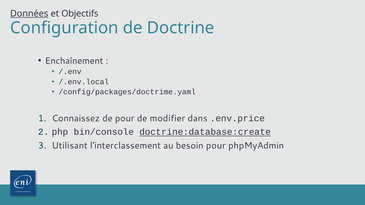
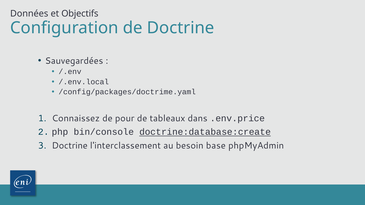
Données underline: present -> none
Enchaînement: Enchaînement -> Sauvegardées
modifier: modifier -> tableaux
Utilisant at (70, 146): Utilisant -> Doctrine
besoin pour: pour -> base
